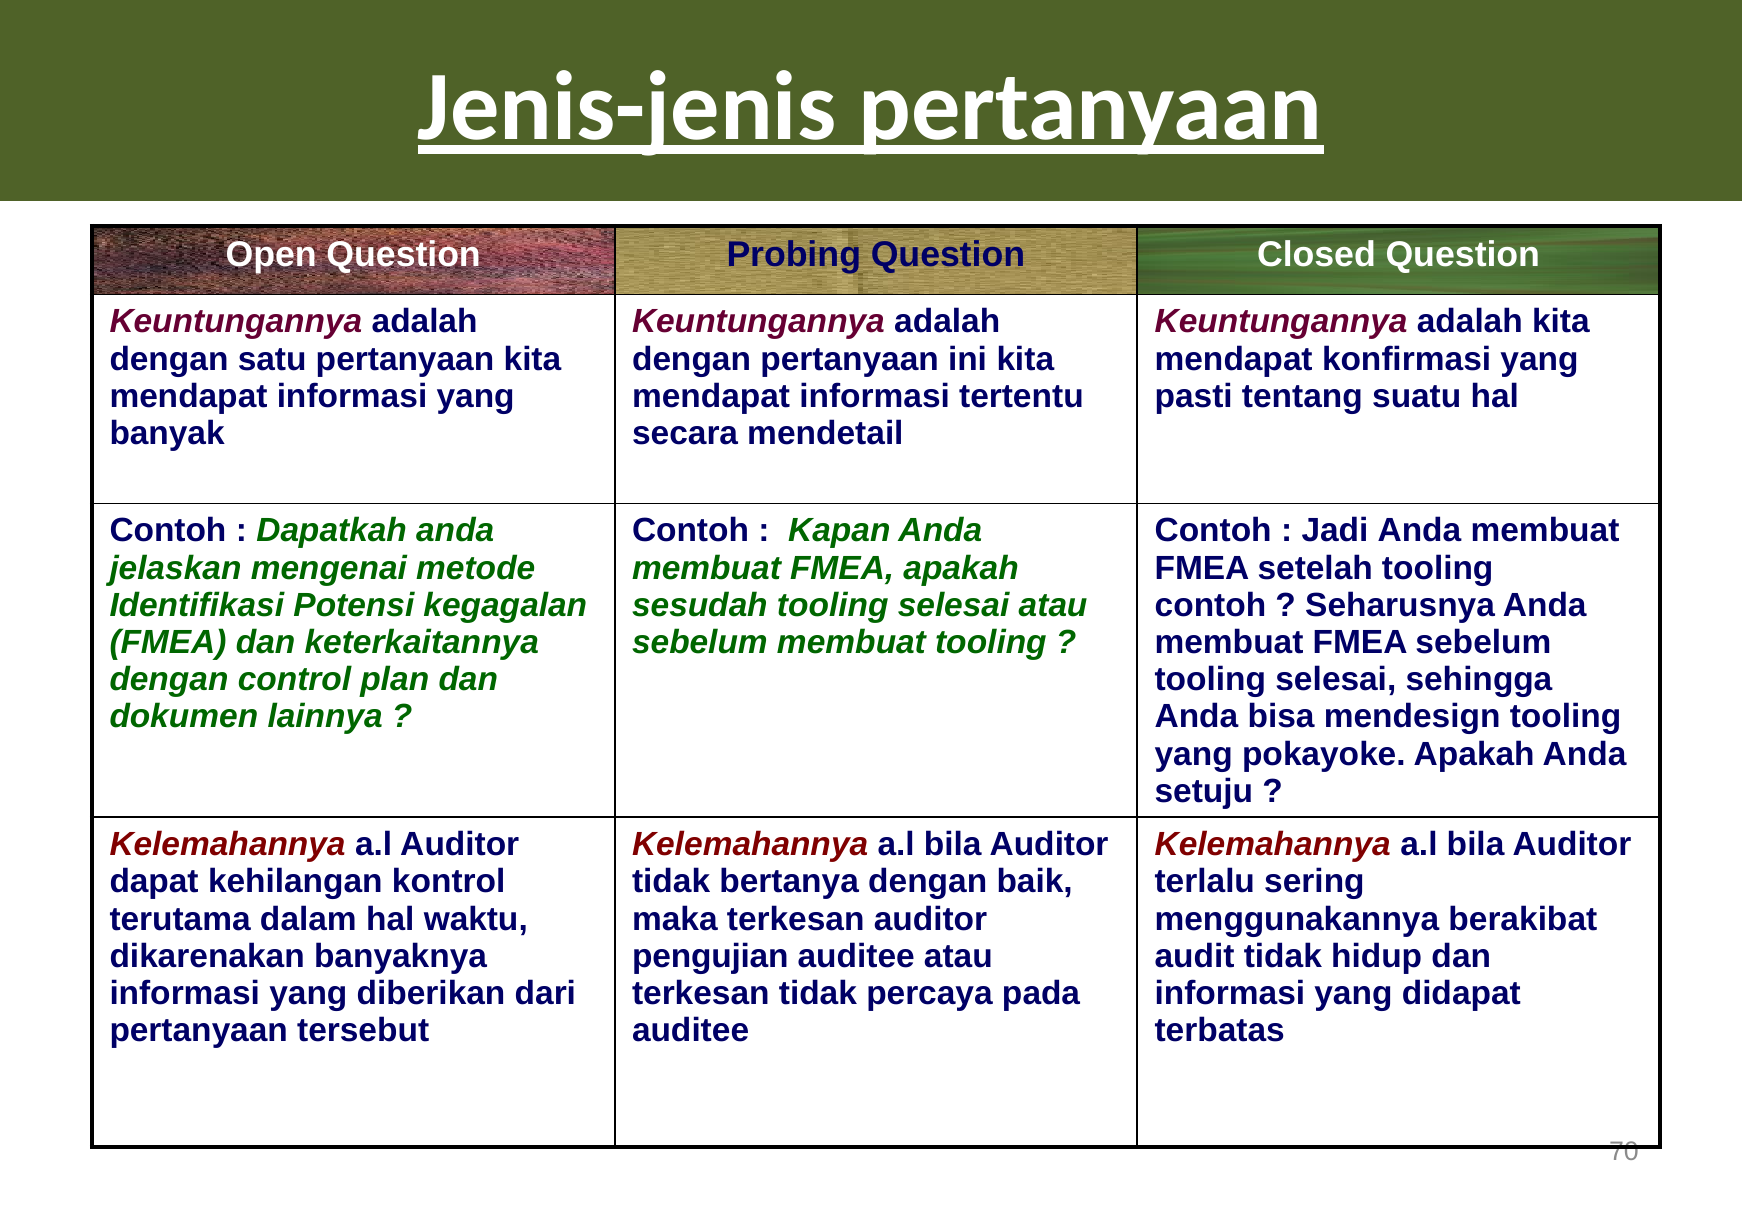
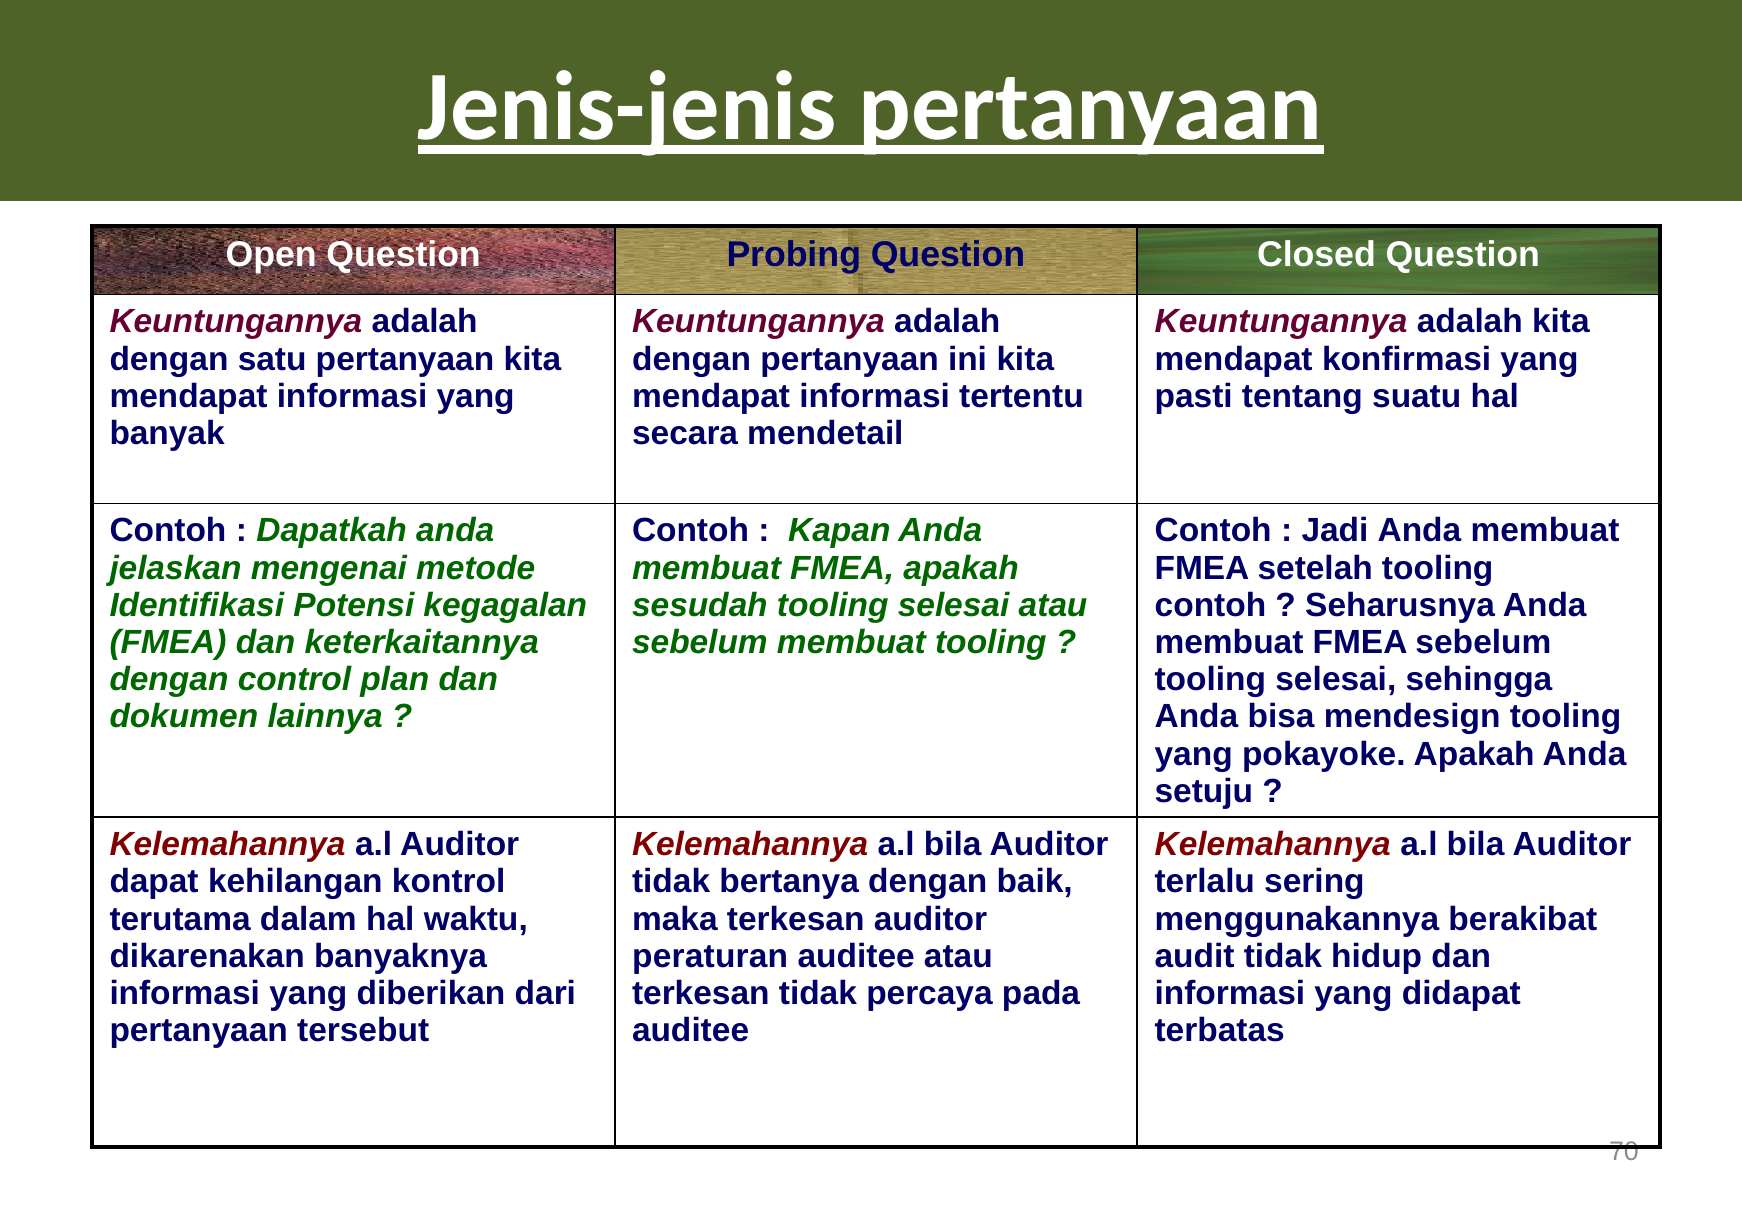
pengujian: pengujian -> peraturan
